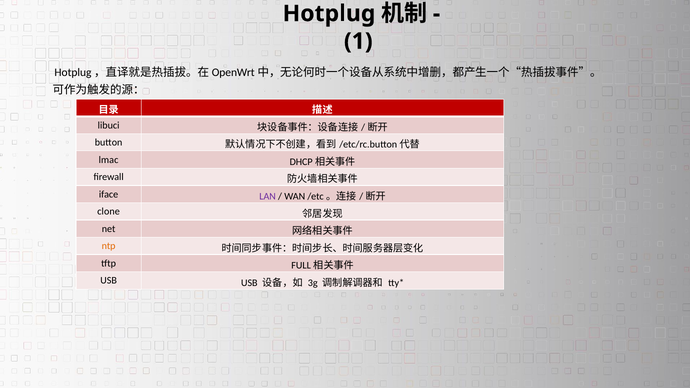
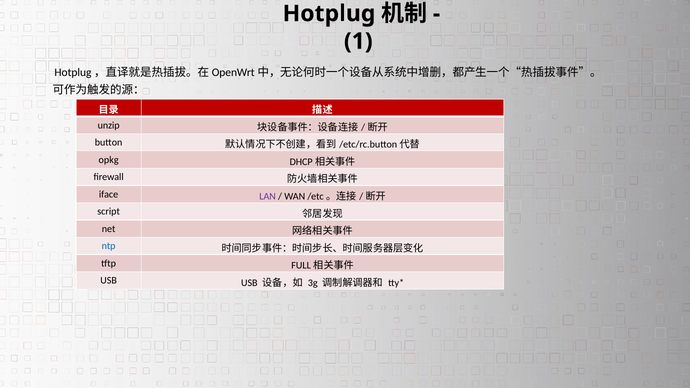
libuci: libuci -> unzip
lmac: lmac -> opkg
clone: clone -> script
ntp colour: orange -> blue
